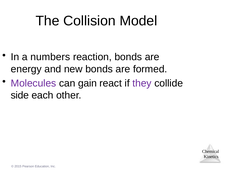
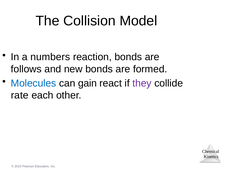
energy: energy -> follows
Molecules colour: purple -> blue
side: side -> rate
